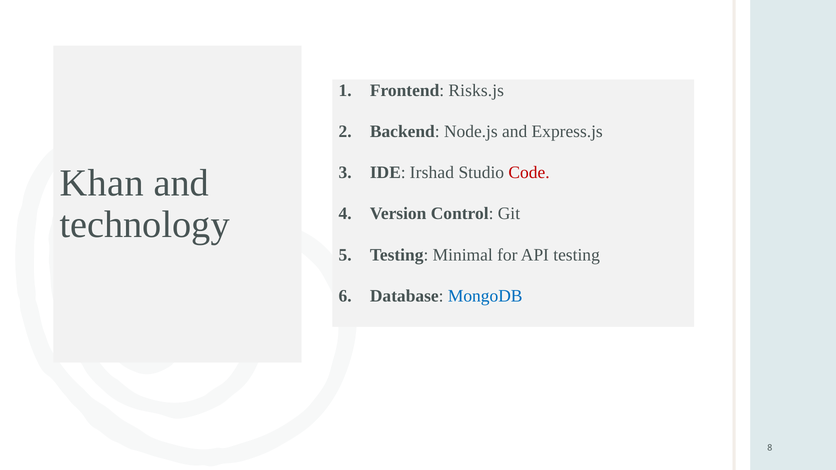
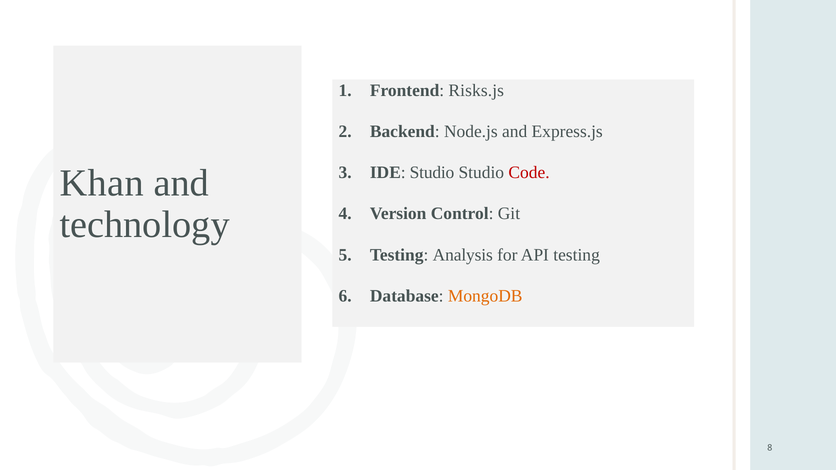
IDE Irshad: Irshad -> Studio
Minimal: Minimal -> Analysis
MongoDB colour: blue -> orange
